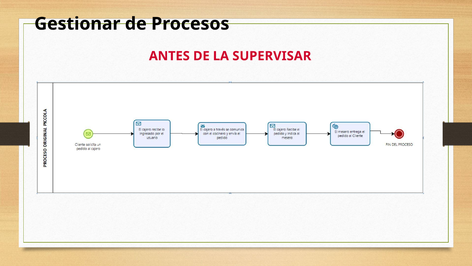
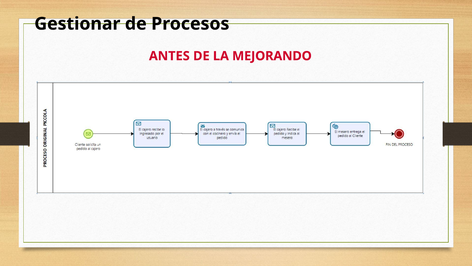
SUPERVISAR: SUPERVISAR -> MEJORANDO
